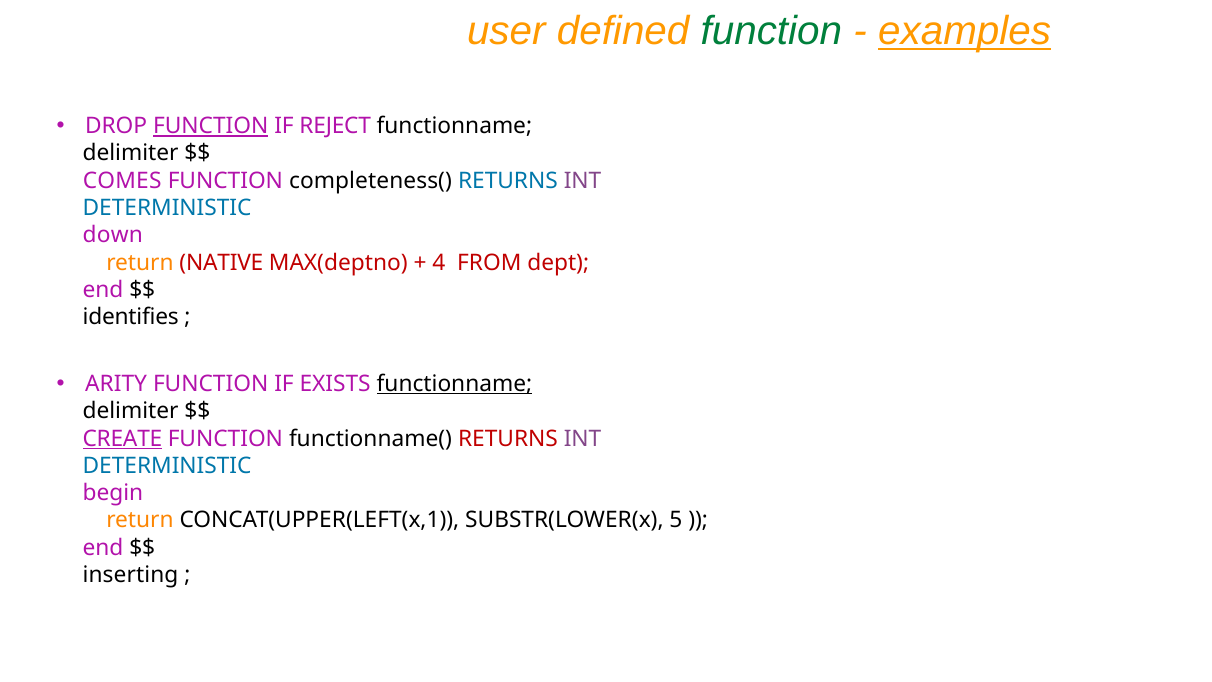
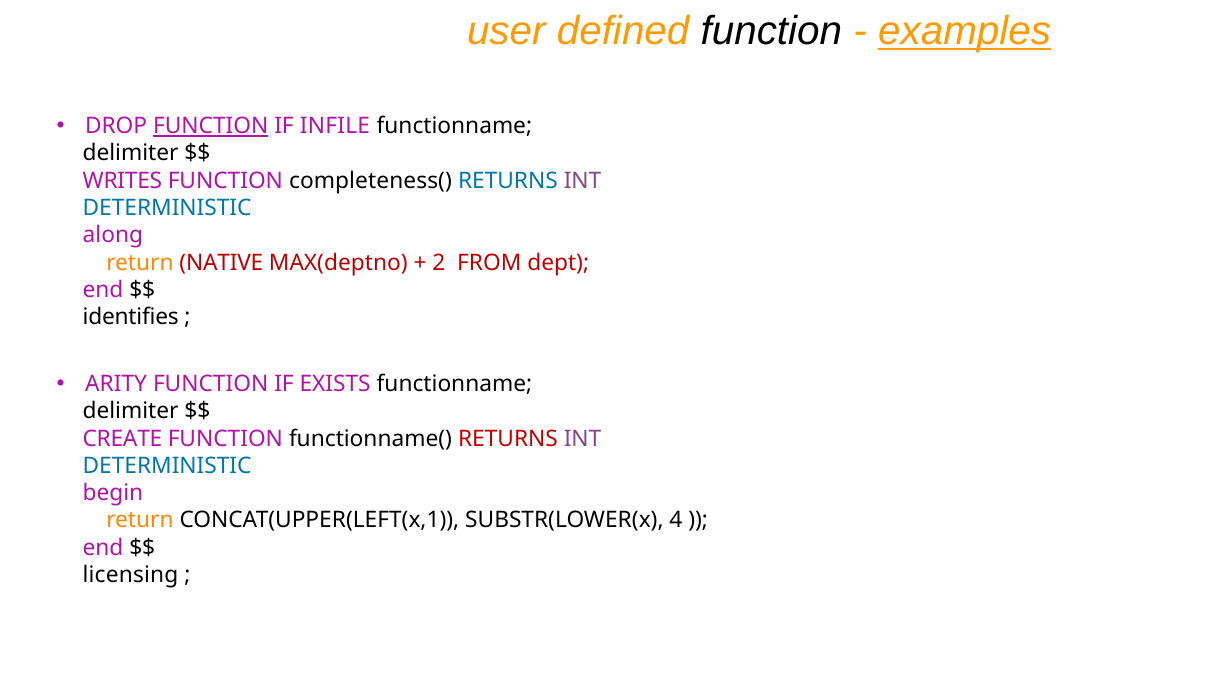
function at (771, 32) colour: green -> black
REJECT: REJECT -> INFILE
COMES: COMES -> WRITES
down: down -> along
4: 4 -> 2
functionname at (454, 384) underline: present -> none
CREATE underline: present -> none
5: 5 -> 4
inserting: inserting -> licensing
